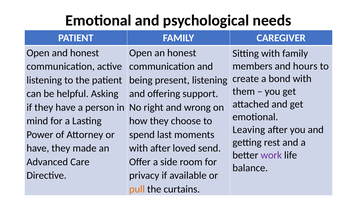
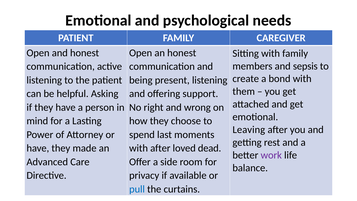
hours: hours -> sepsis
send: send -> dead
pull colour: orange -> blue
